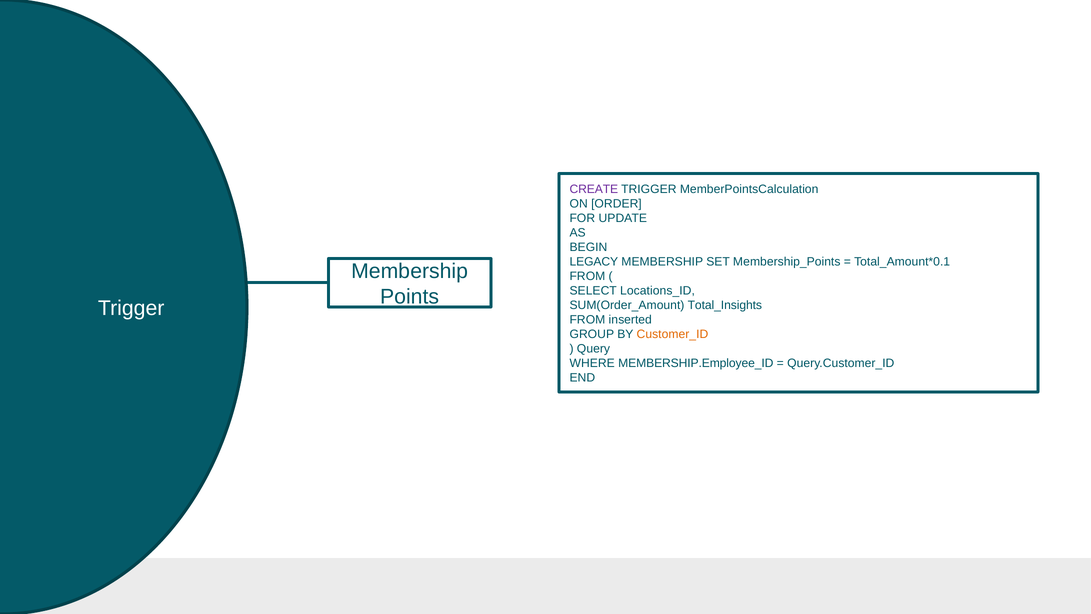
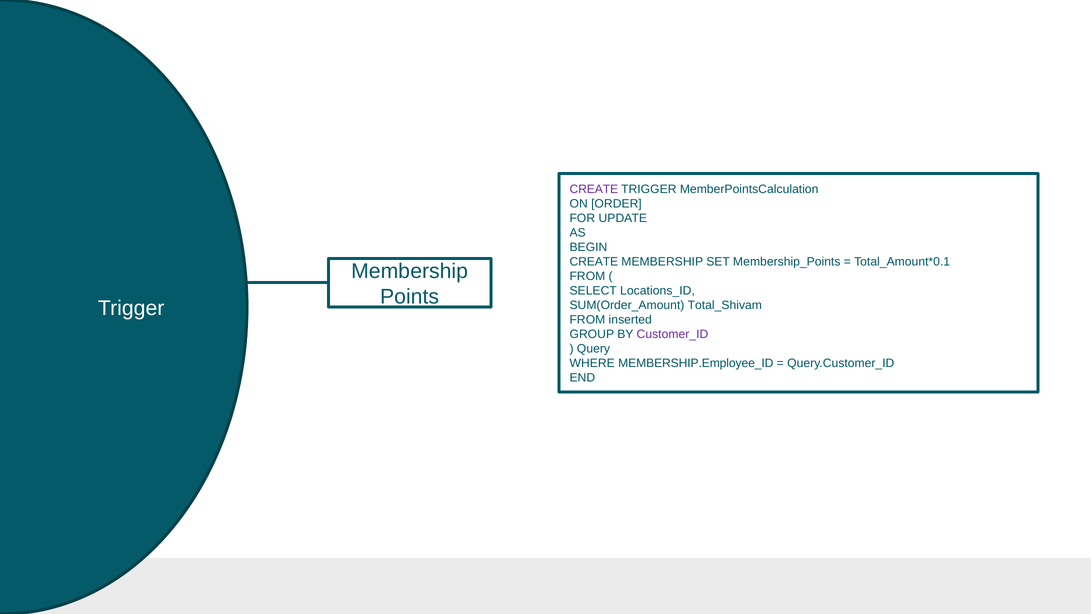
LEGACY at (594, 262): LEGACY -> CREATE
Total_Insights: Total_Insights -> Total_Shivam
Customer_ID colour: orange -> purple
